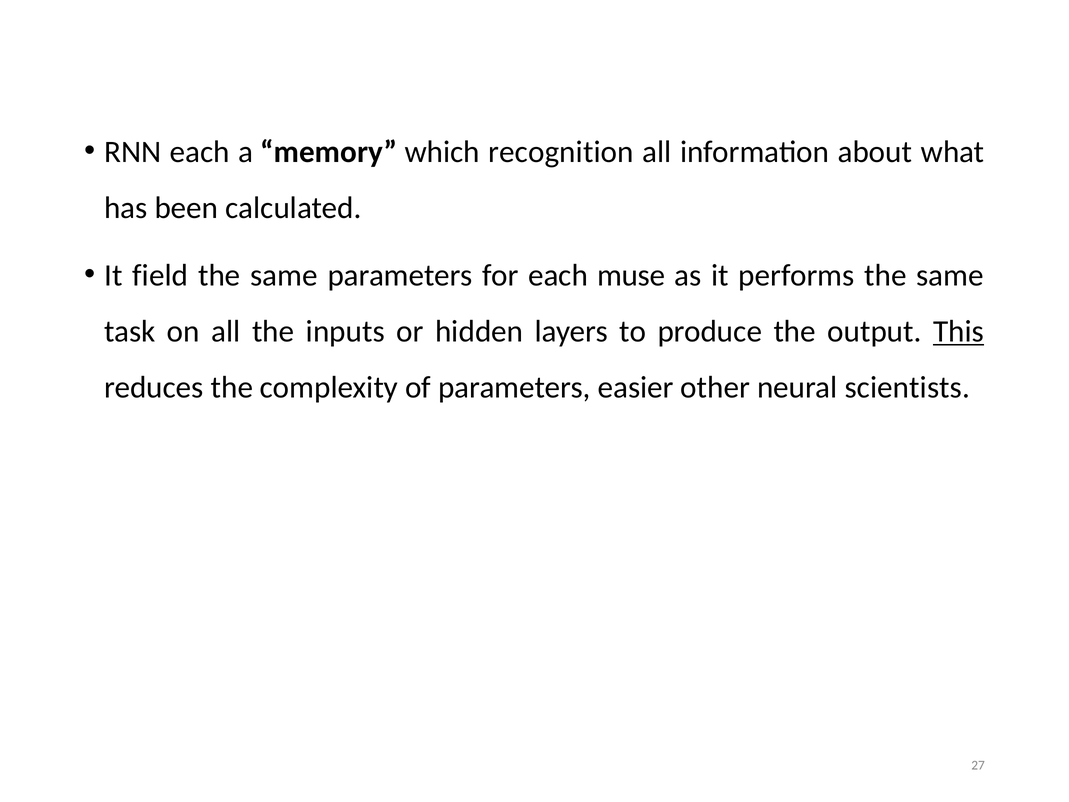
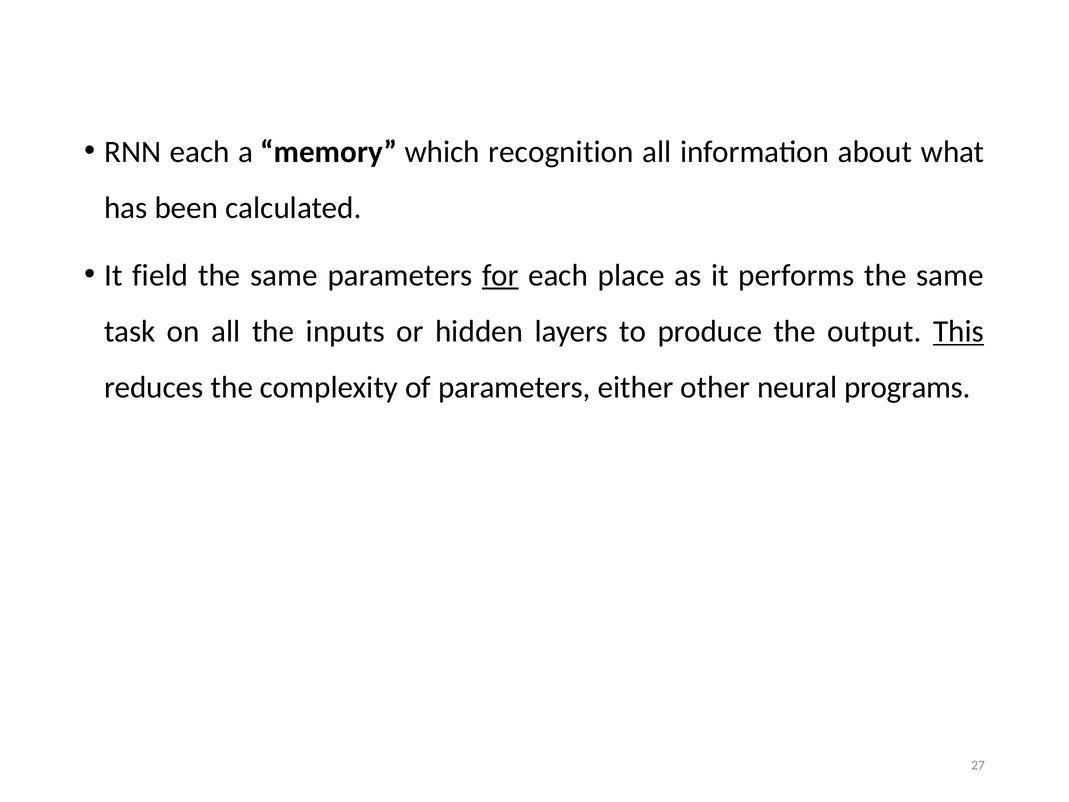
for underline: none -> present
muse: muse -> place
easier: easier -> either
scientists: scientists -> programs
